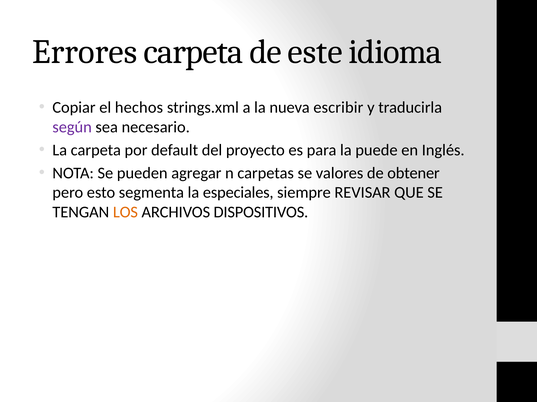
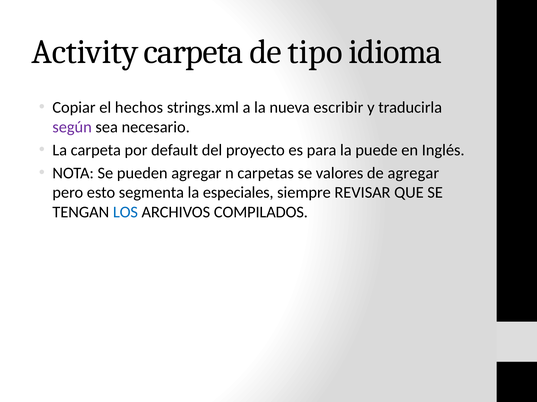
Errores: Errores -> Activity
este: este -> tipo
de obtener: obtener -> agregar
LOS colour: orange -> blue
DISPOSITIVOS: DISPOSITIVOS -> COMPILADOS
